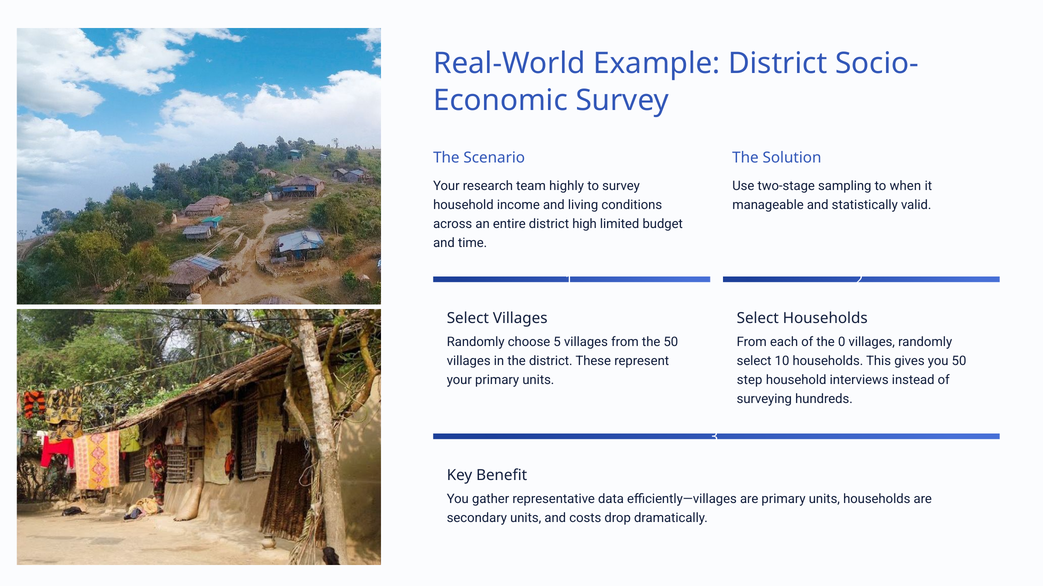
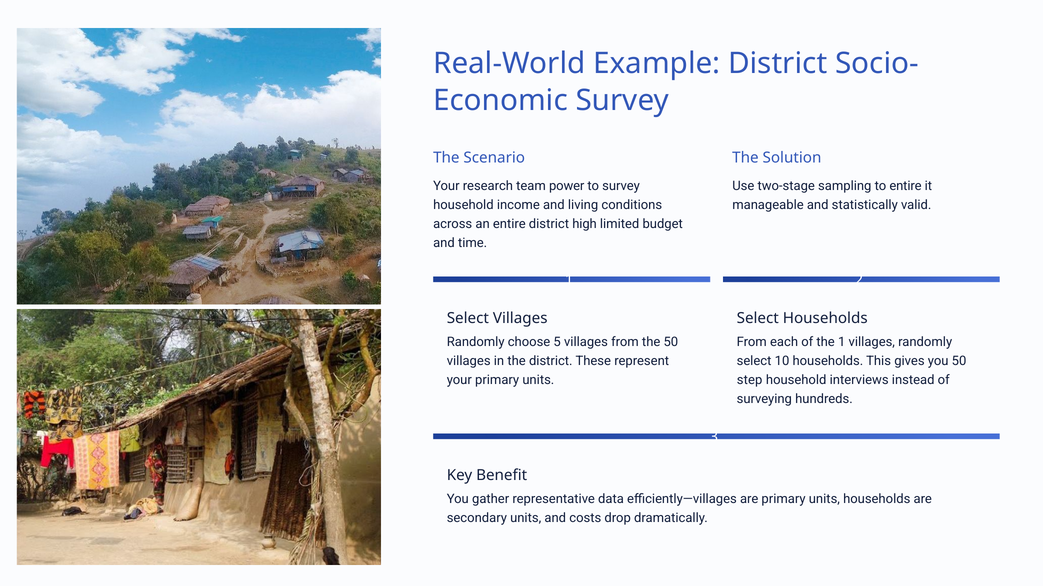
highly: highly -> power
to when: when -> entire
the 0: 0 -> 1
